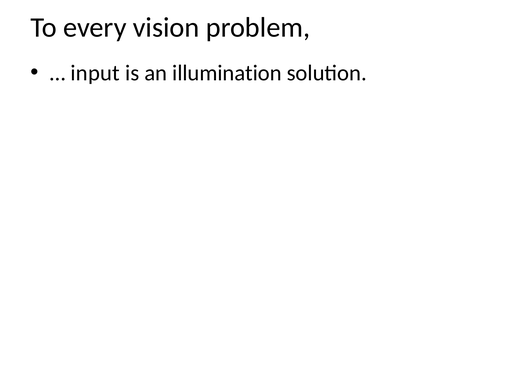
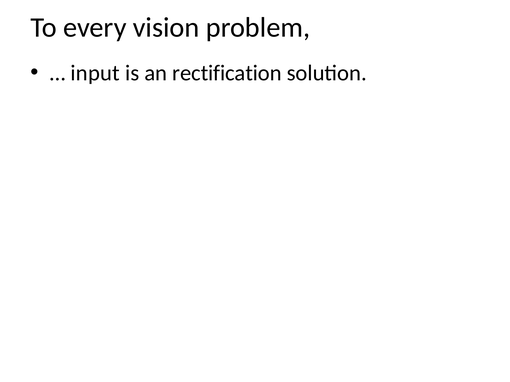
illumination: illumination -> rectification
